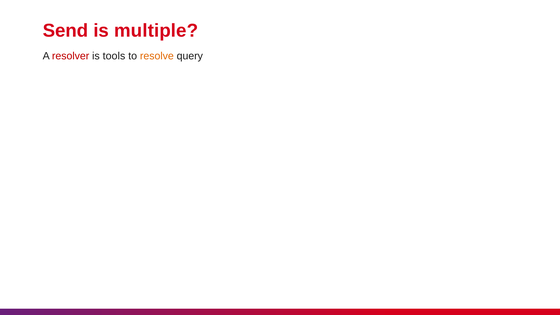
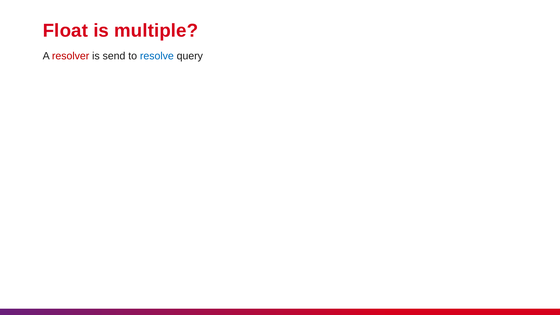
Send: Send -> Float
tools: tools -> send
resolve colour: orange -> blue
